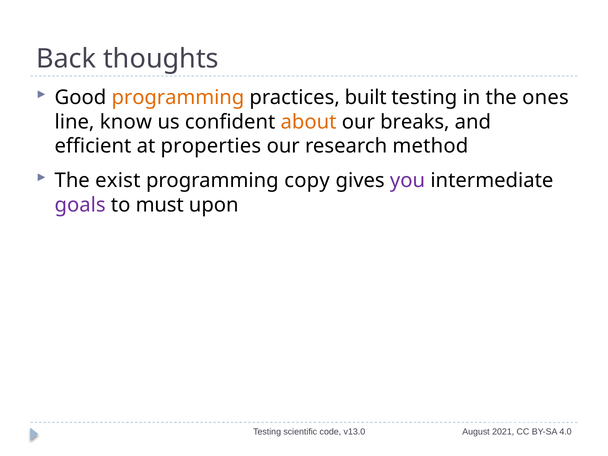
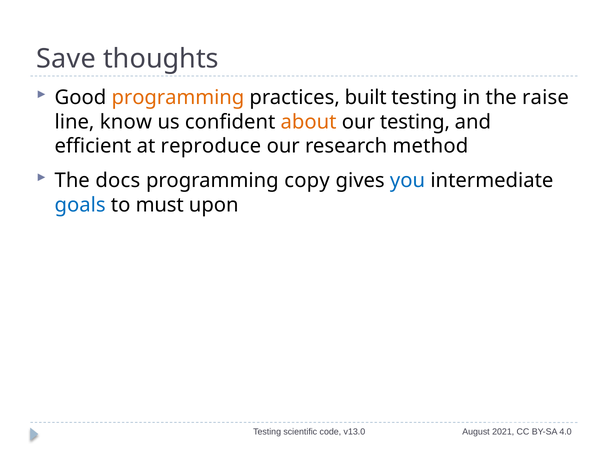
Back: Back -> Save
ones: ones -> raise
our breaks: breaks -> testing
properties: properties -> reproduce
exist: exist -> docs
you colour: purple -> blue
goals colour: purple -> blue
